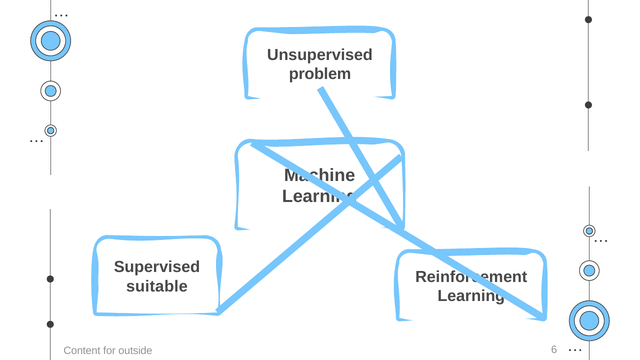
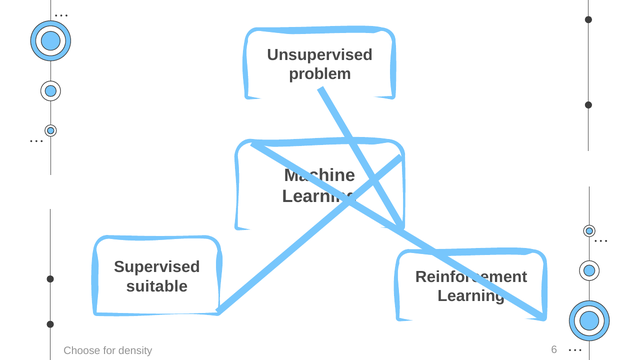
Content: Content -> Choose
outside: outside -> density
